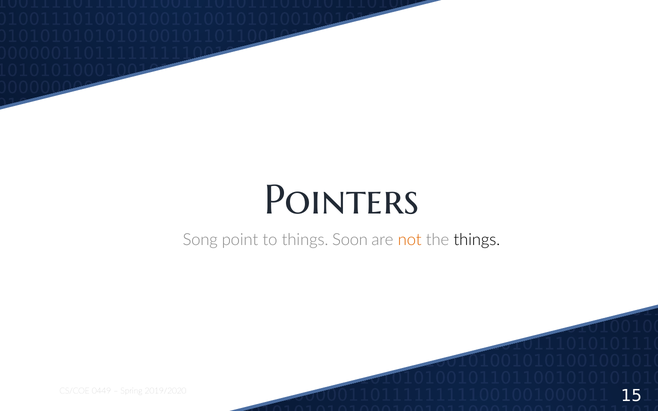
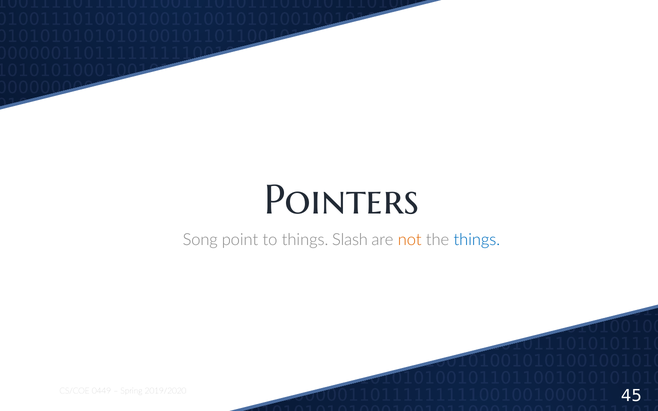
Soon: Soon -> Slash
things at (477, 240) colour: black -> blue
15: 15 -> 45
